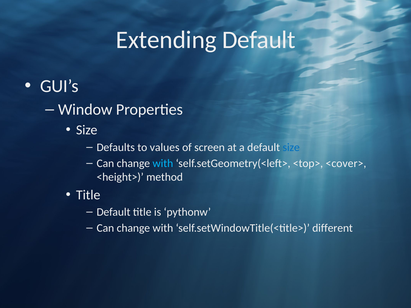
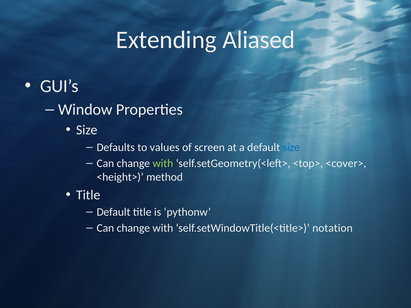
Extending Default: Default -> Aliased
with at (163, 163) colour: light blue -> light green
different: different -> notation
